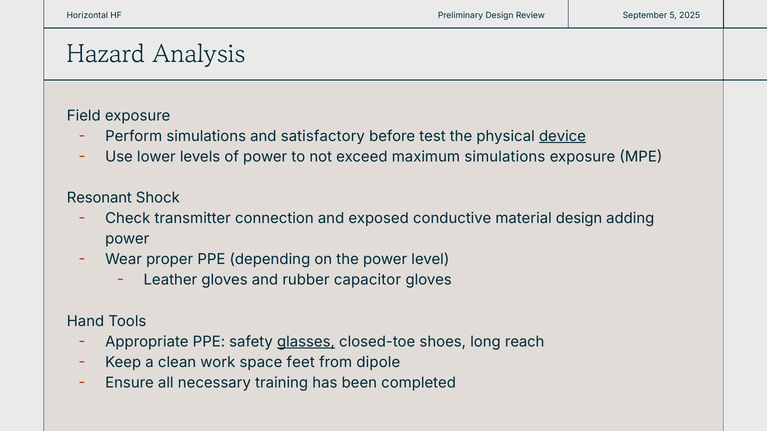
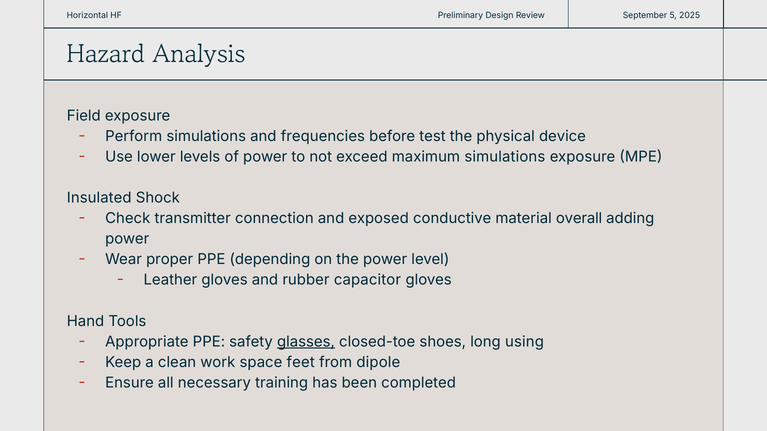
satisfactory: satisfactory -> frequencies
device underline: present -> none
Resonant: Resonant -> Insulated
material design: design -> overall
reach: reach -> using
